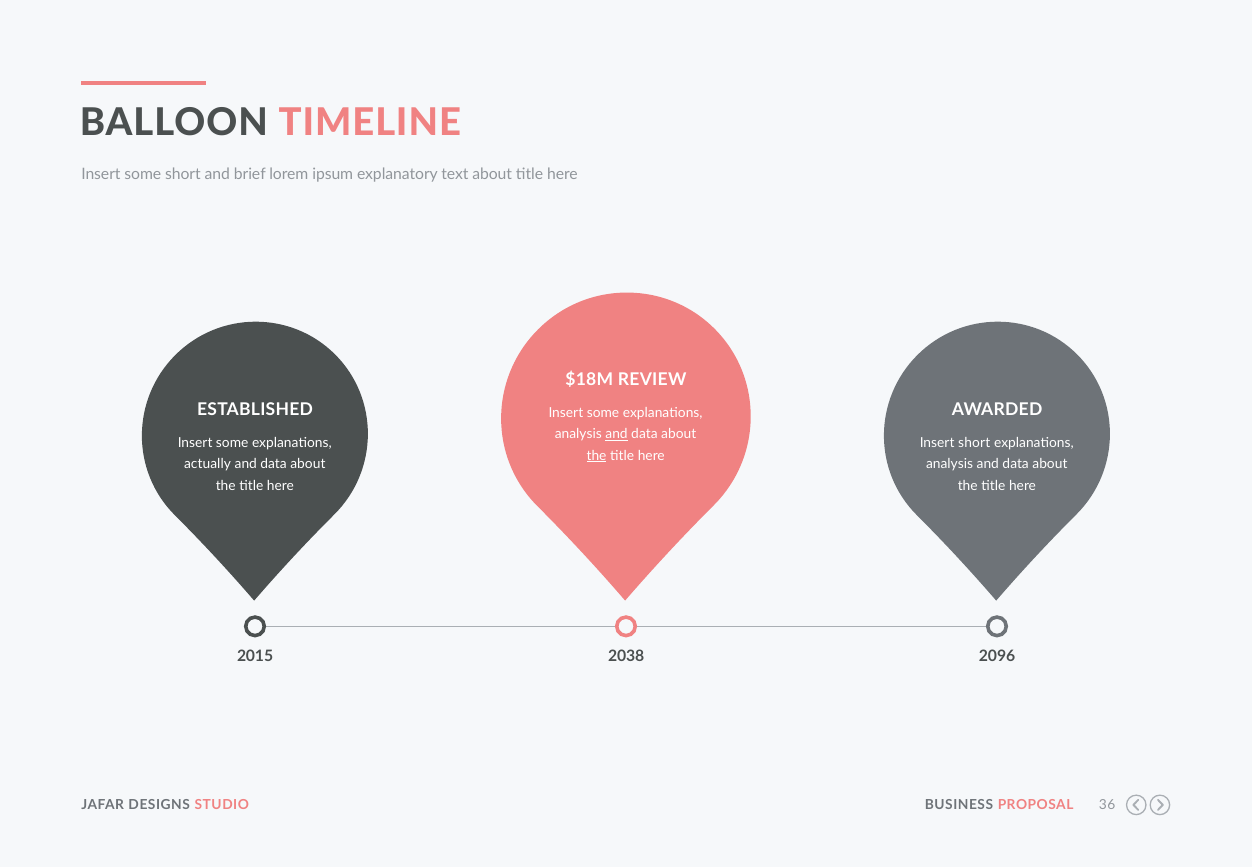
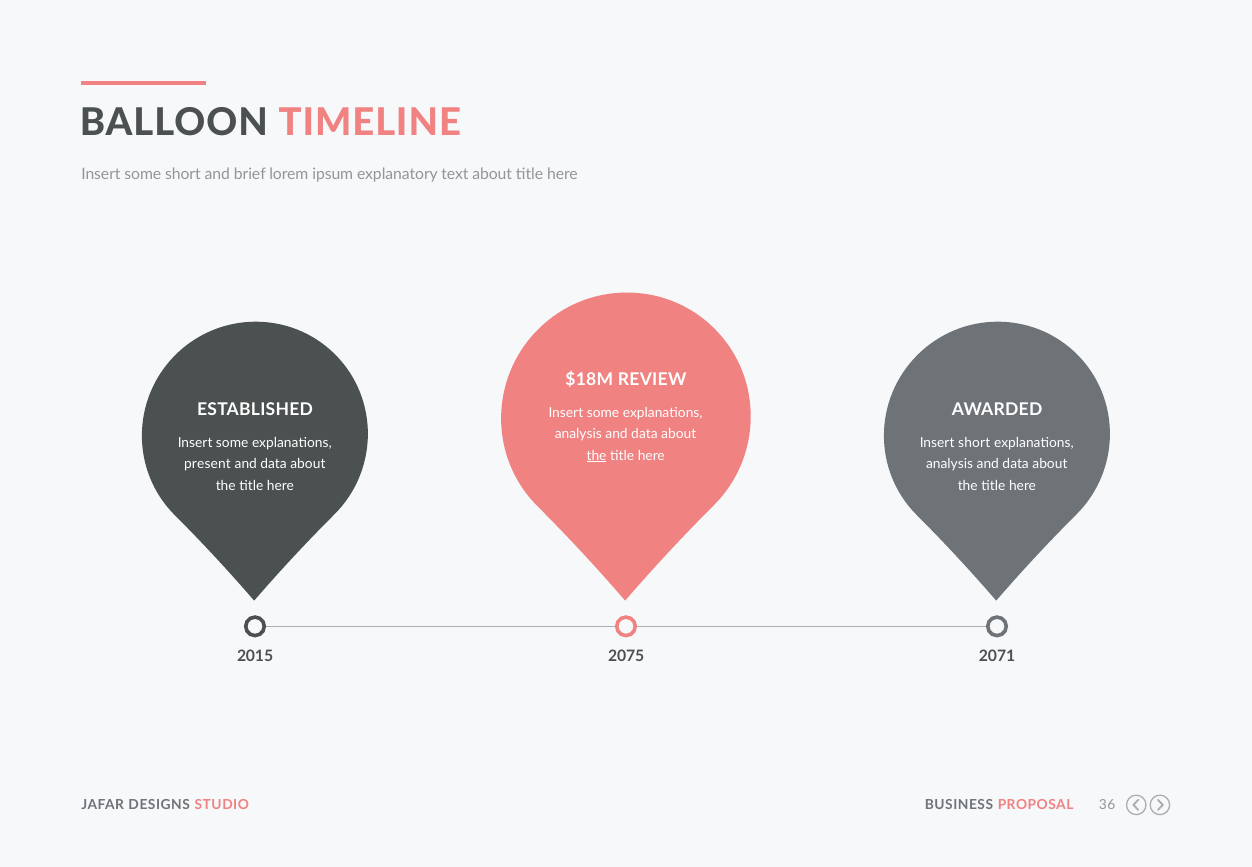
and at (617, 434) underline: present -> none
actually: actually -> present
2038: 2038 -> 2075
2096: 2096 -> 2071
